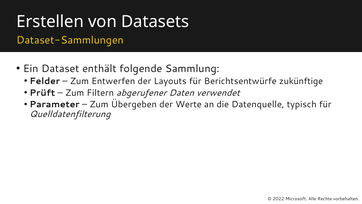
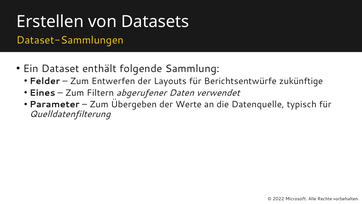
Prüft: Prüft -> Eines
